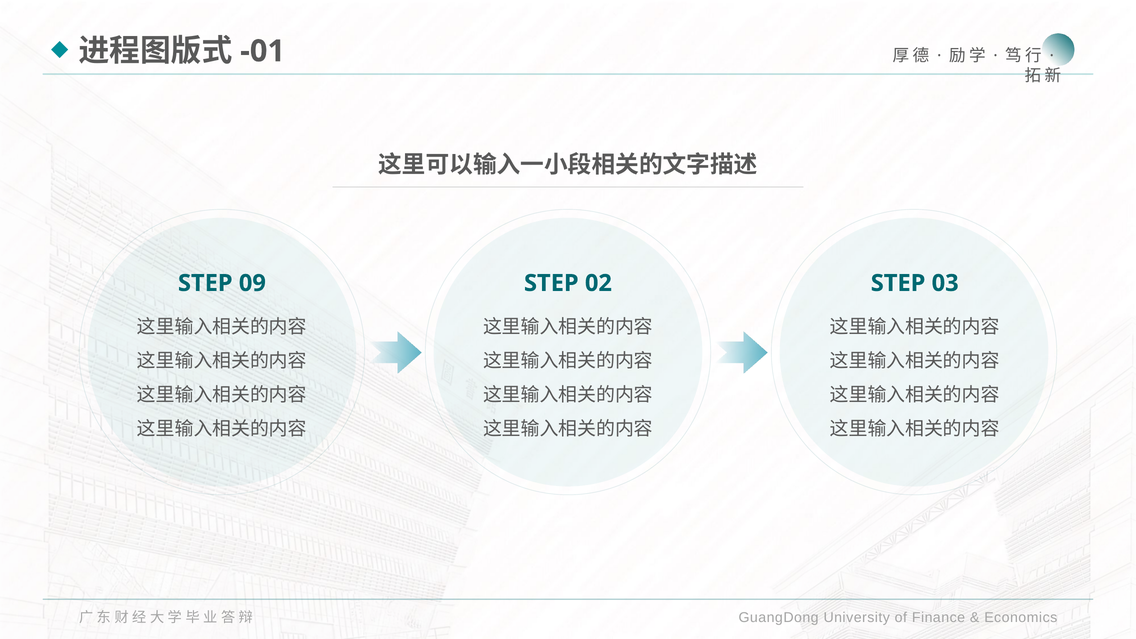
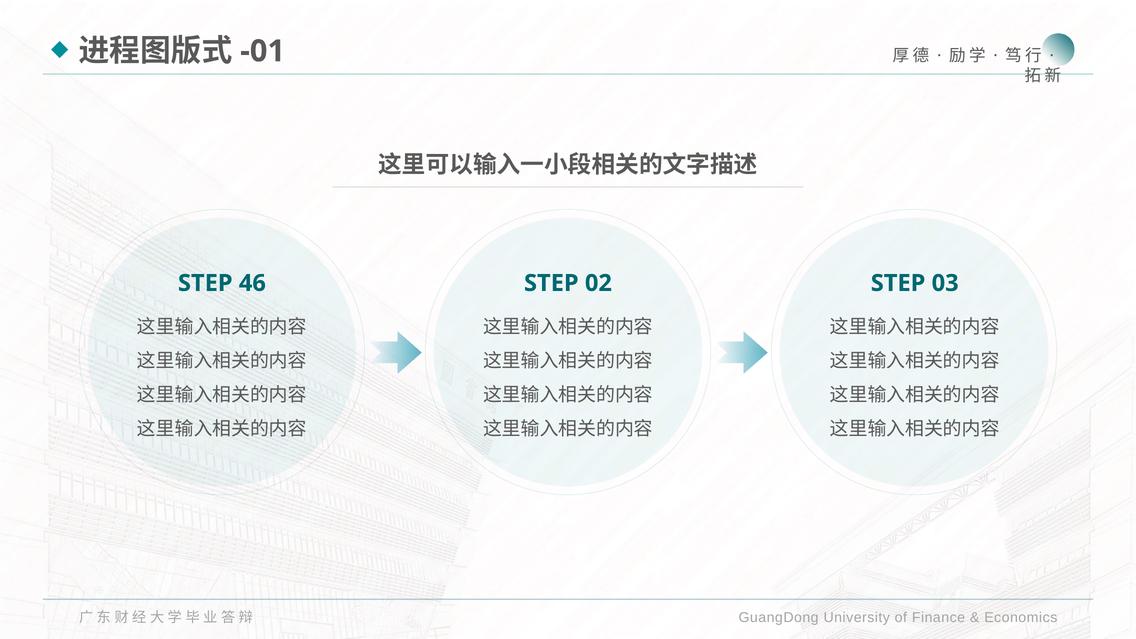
09: 09 -> 46
